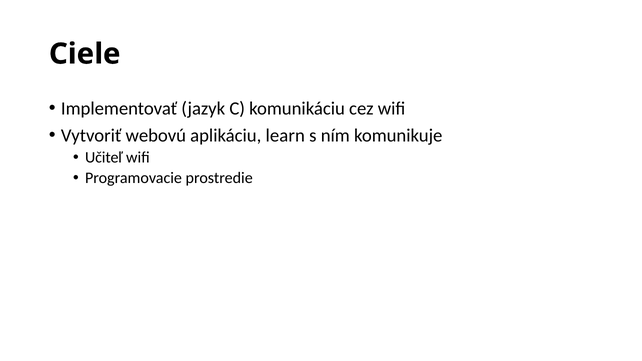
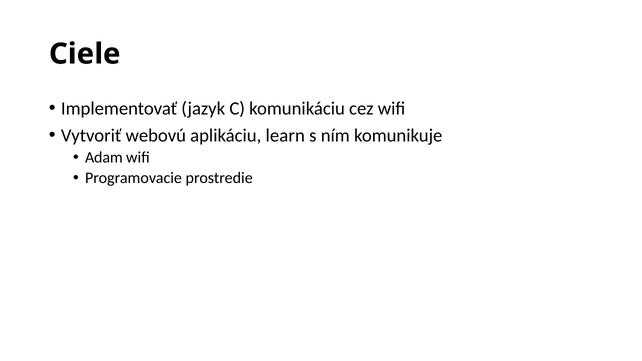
Učiteľ: Učiteľ -> Adam
